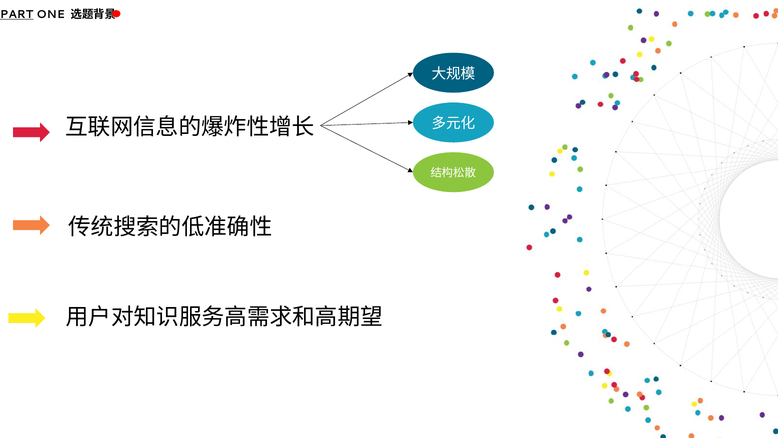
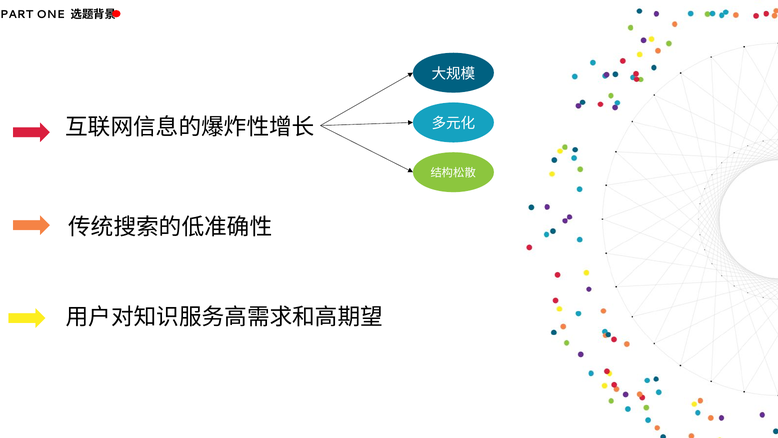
PART underline: present -> none
